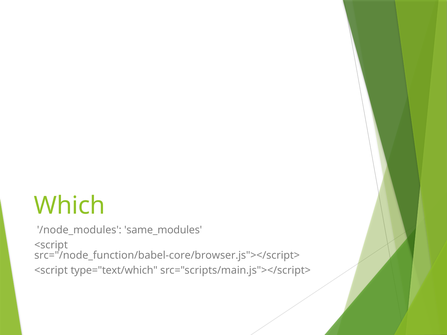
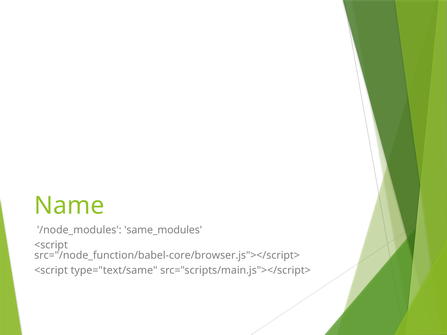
Which: Which -> Name
type="text/which: type="text/which -> type="text/same
